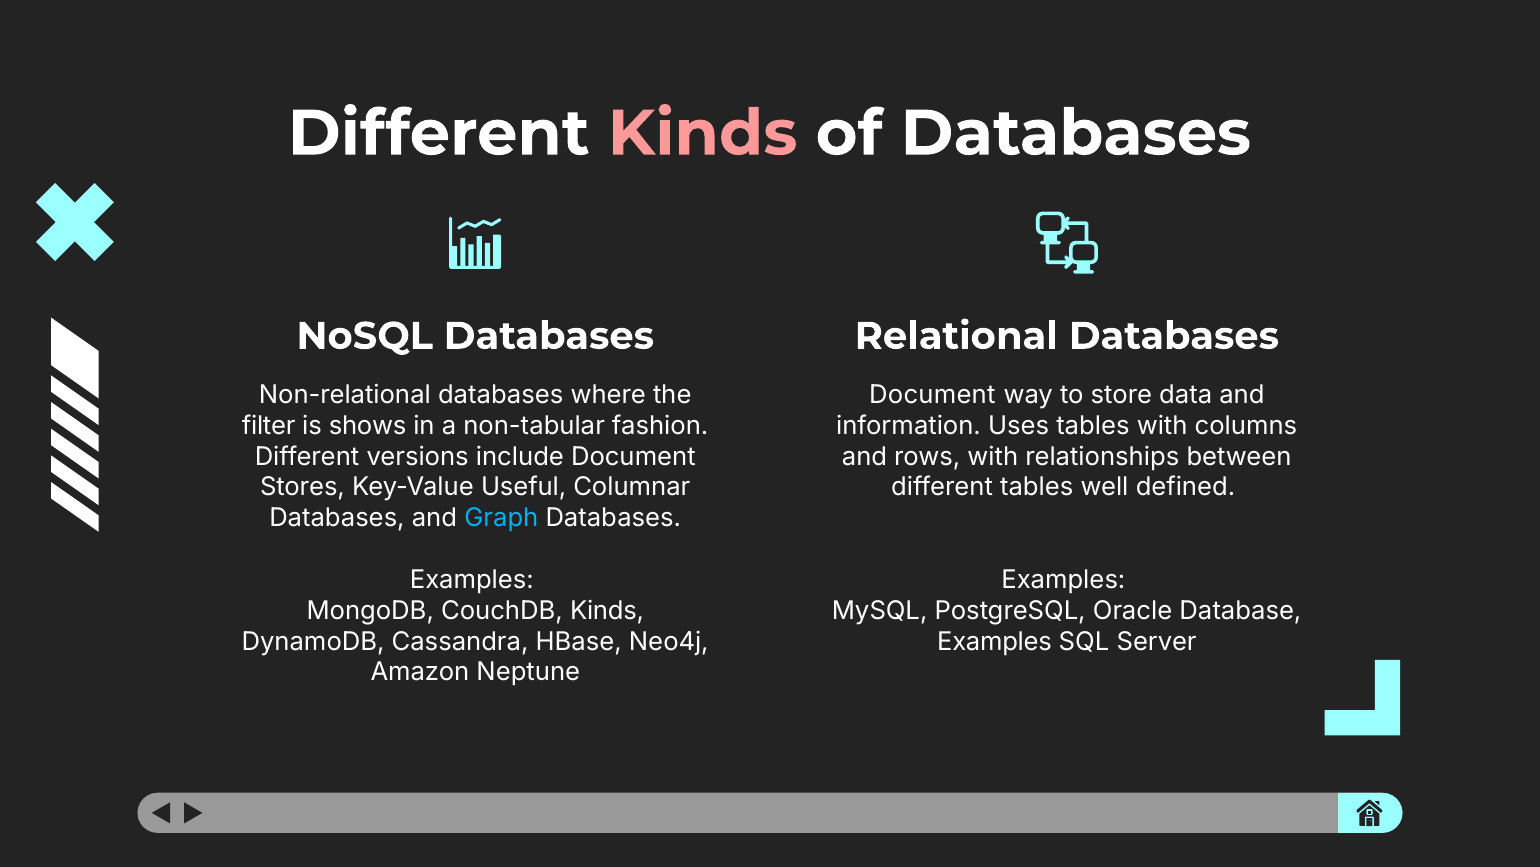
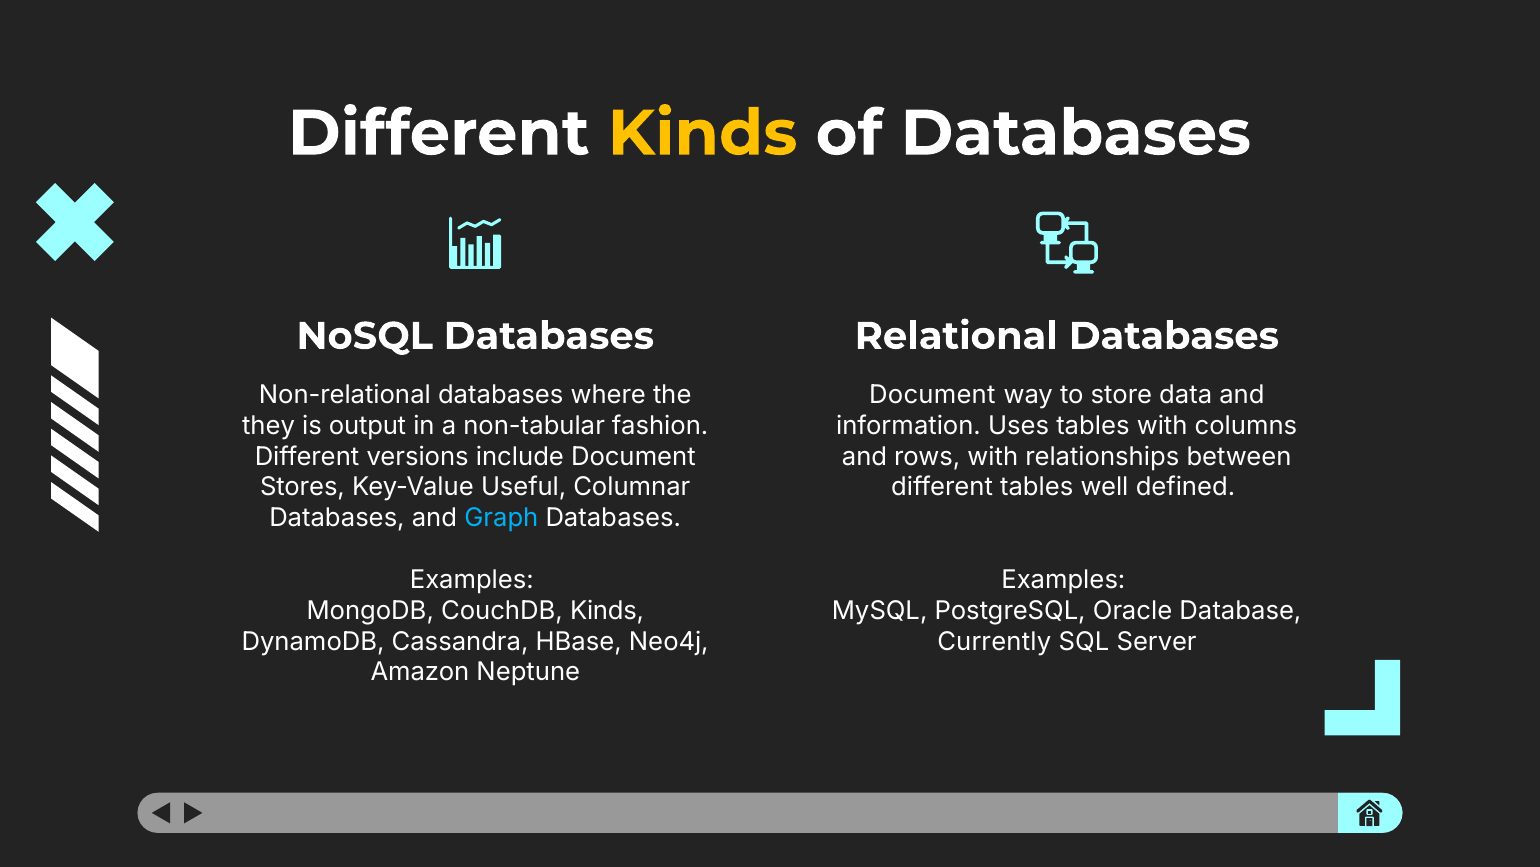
Kinds at (703, 133) colour: pink -> yellow
filter: filter -> they
shows: shows -> output
Examples at (994, 641): Examples -> Currently
